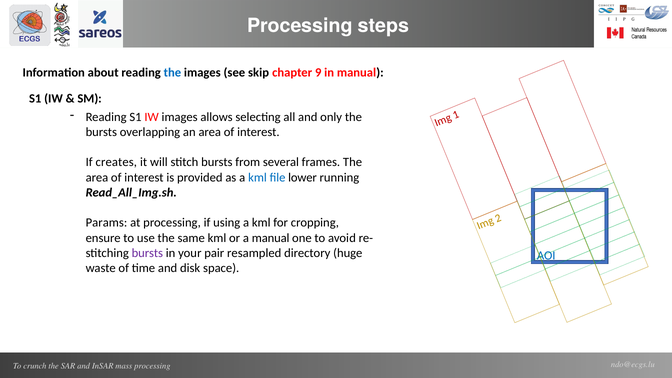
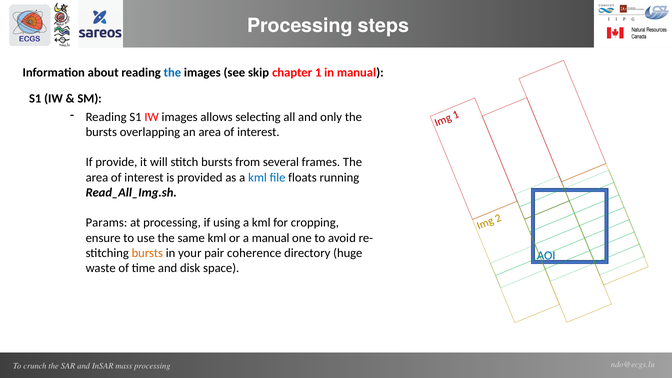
chapter 9: 9 -> 1
creates: creates -> provide
lower: lower -> floats
bursts at (147, 253) colour: purple -> orange
resampled: resampled -> coherence
